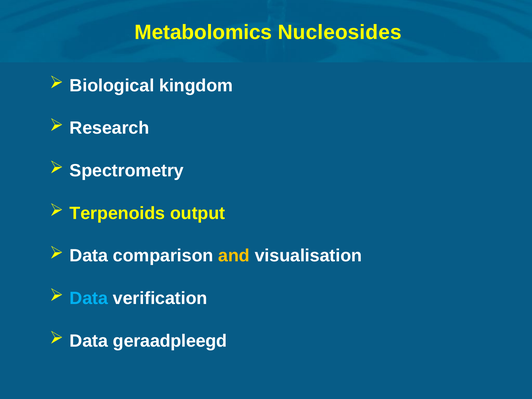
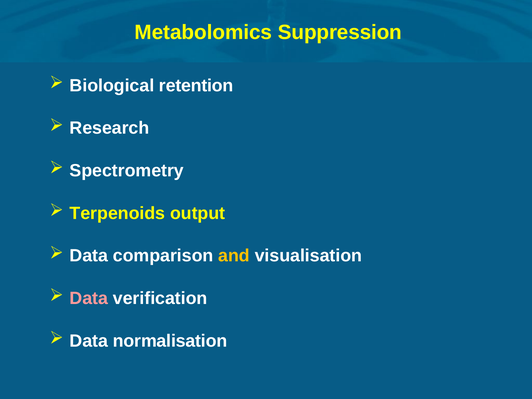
Nucleosides: Nucleosides -> Suppression
kingdom: kingdom -> retention
Data at (89, 298) colour: light blue -> pink
geraadpleegd: geraadpleegd -> normalisation
